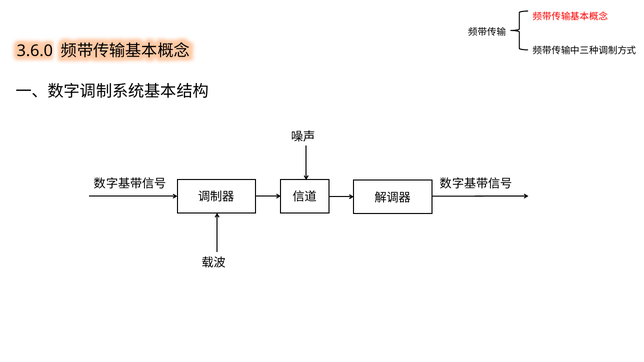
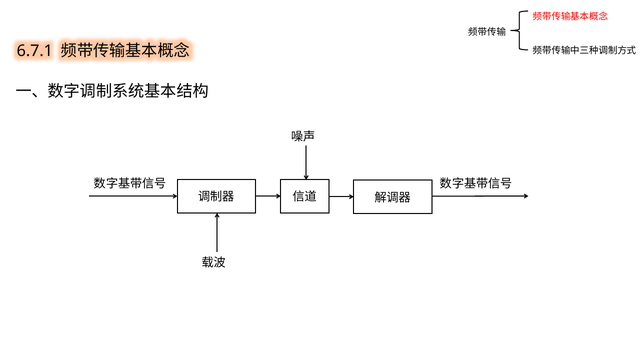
3.6.0: 3.6.0 -> 6.7.1
